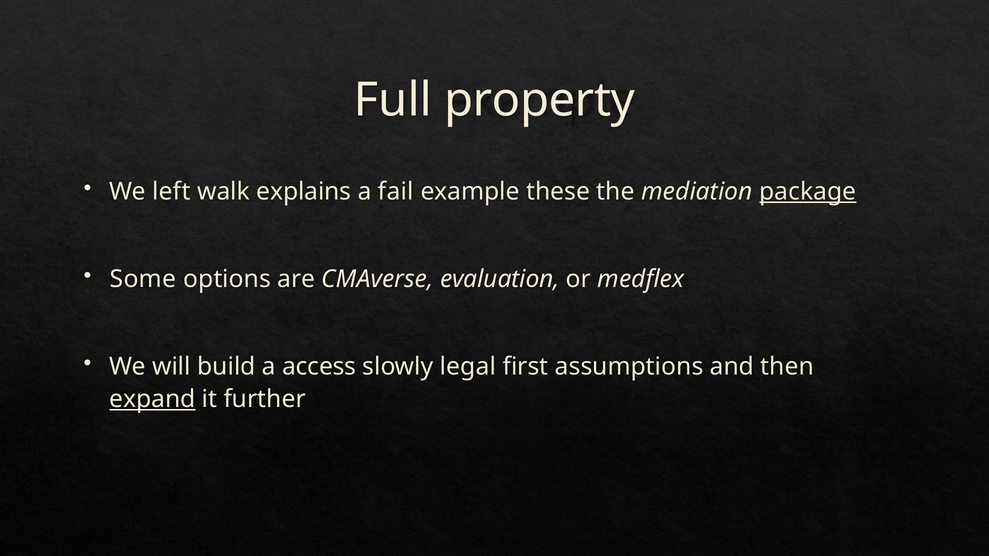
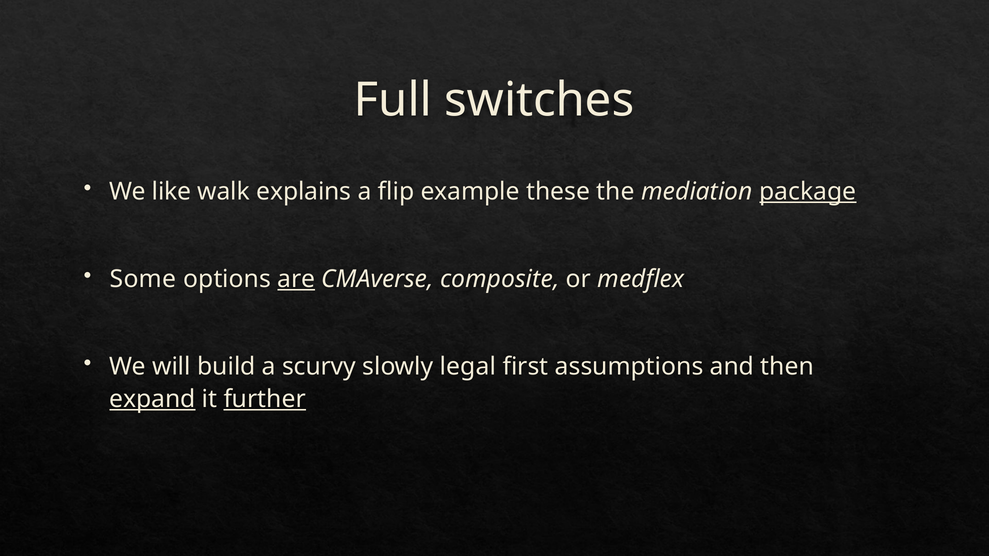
property: property -> switches
left: left -> like
fail: fail -> flip
are underline: none -> present
evaluation: evaluation -> composite
access: access -> scurvy
further underline: none -> present
